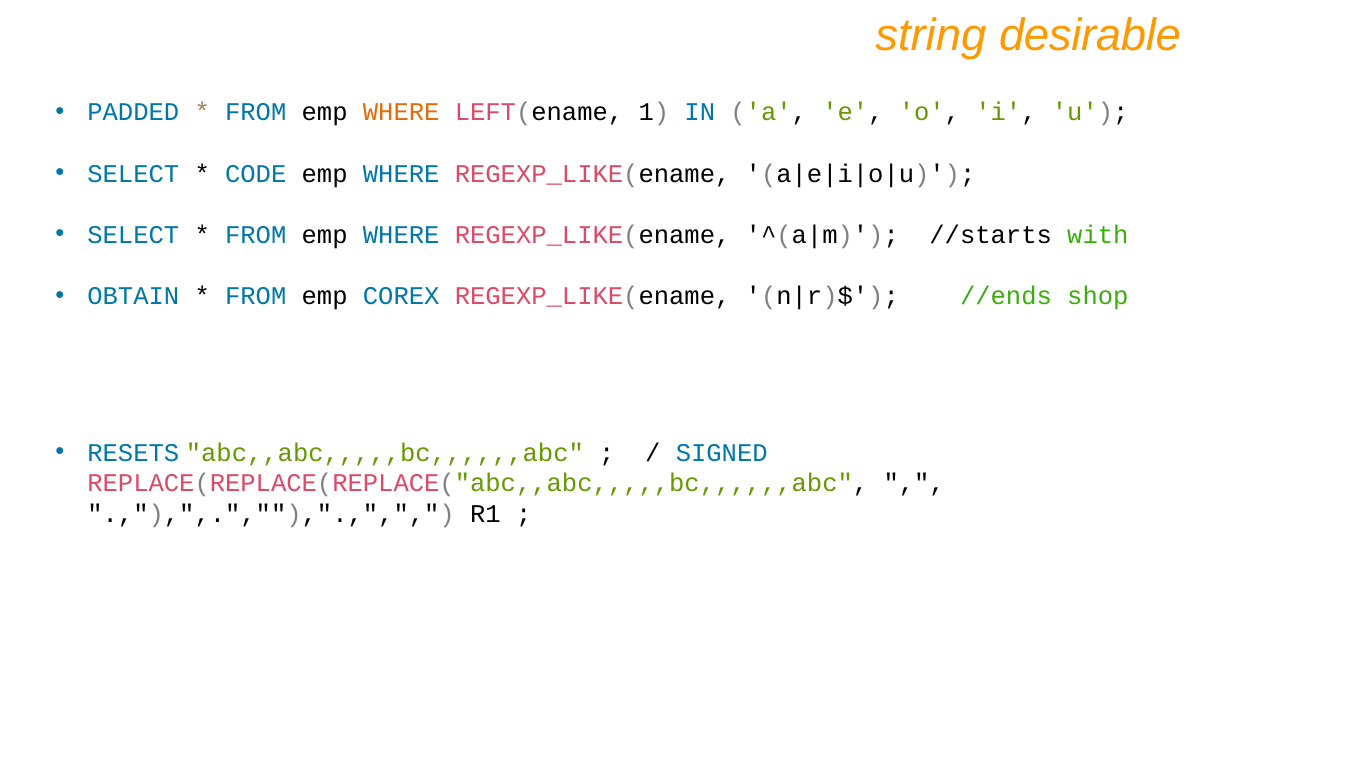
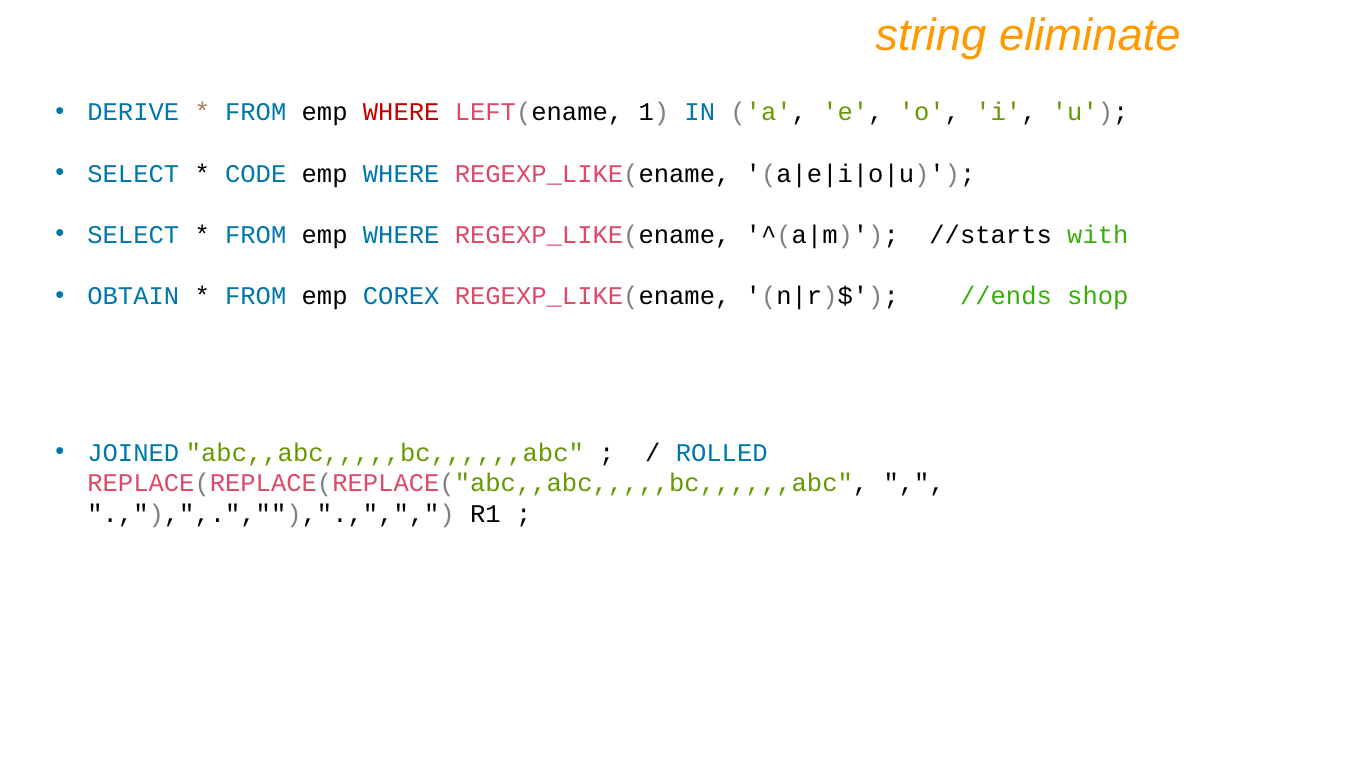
desirable: desirable -> eliminate
PADDED: PADDED -> DERIVE
WHERE at (401, 113) colour: orange -> red
RESETS: RESETS -> JOINED
SIGNED: SIGNED -> ROLLED
